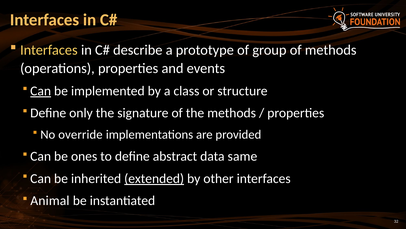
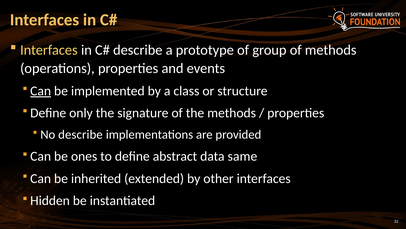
No override: override -> describe
extended underline: present -> none
Animal: Animal -> Hidden
